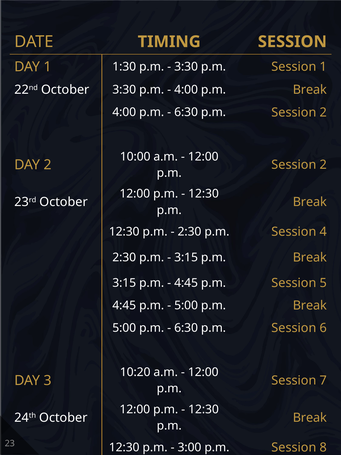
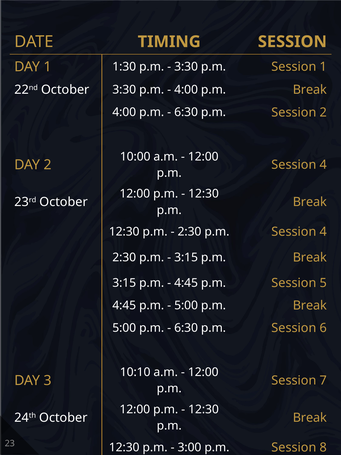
2 at (323, 165): 2 -> 4
10:20: 10:20 -> 10:10
